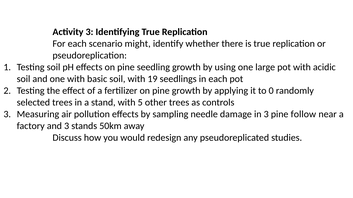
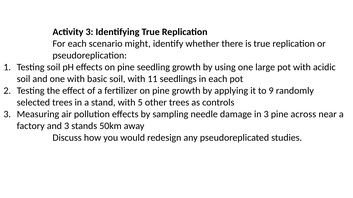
19: 19 -> 11
0: 0 -> 9
follow: follow -> across
